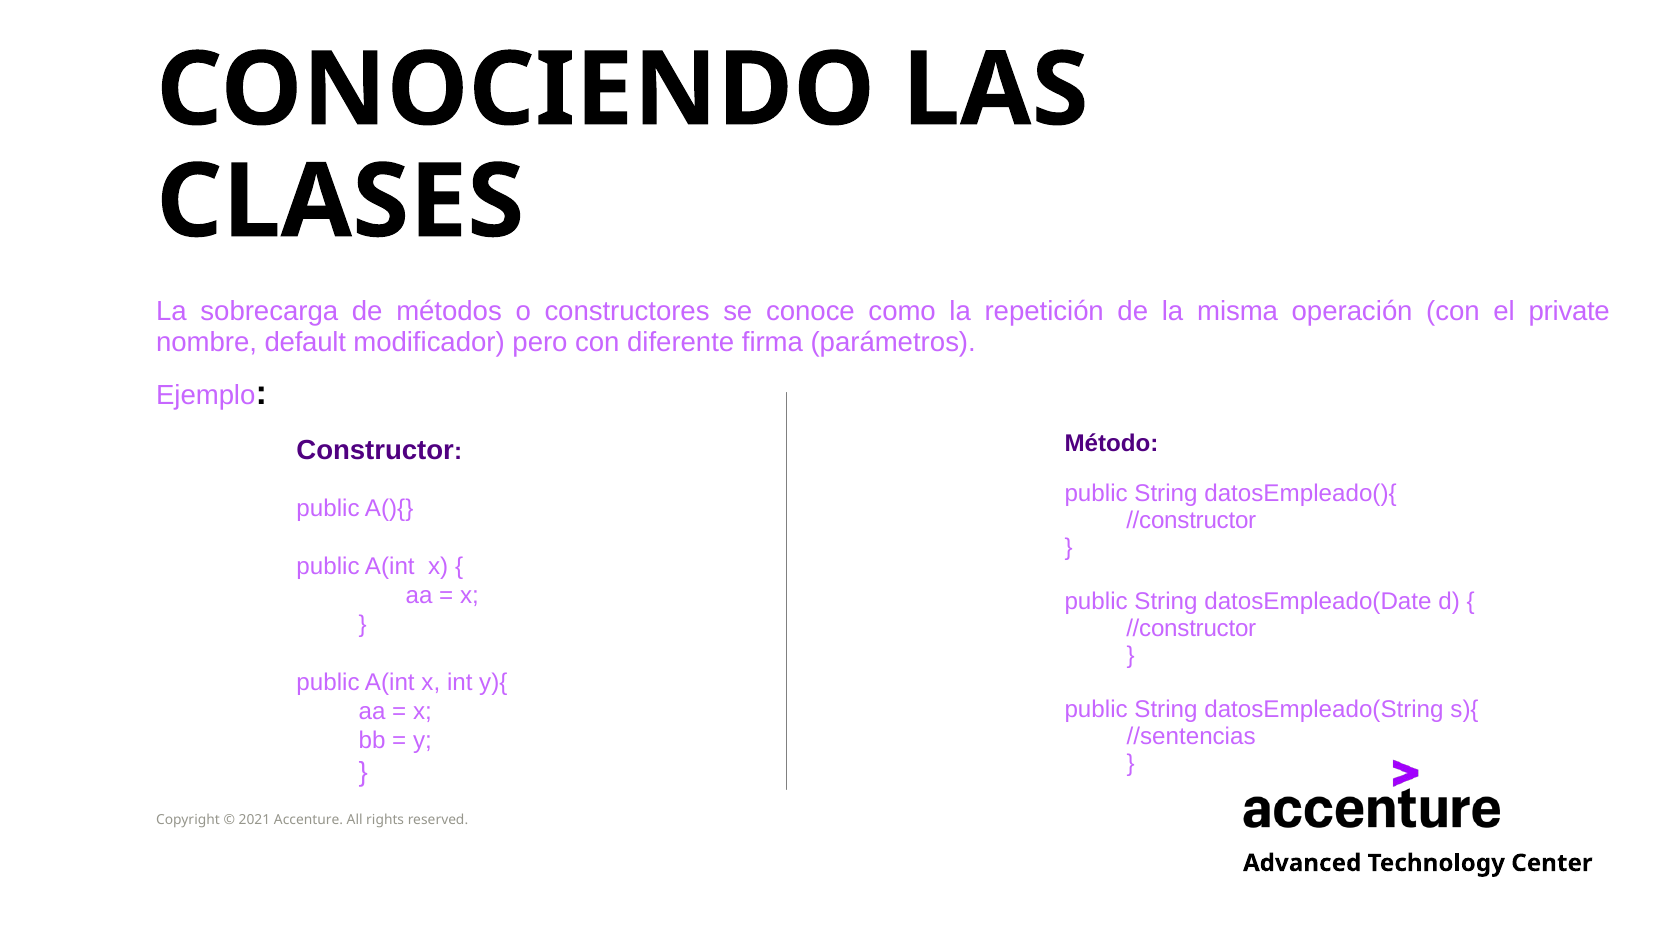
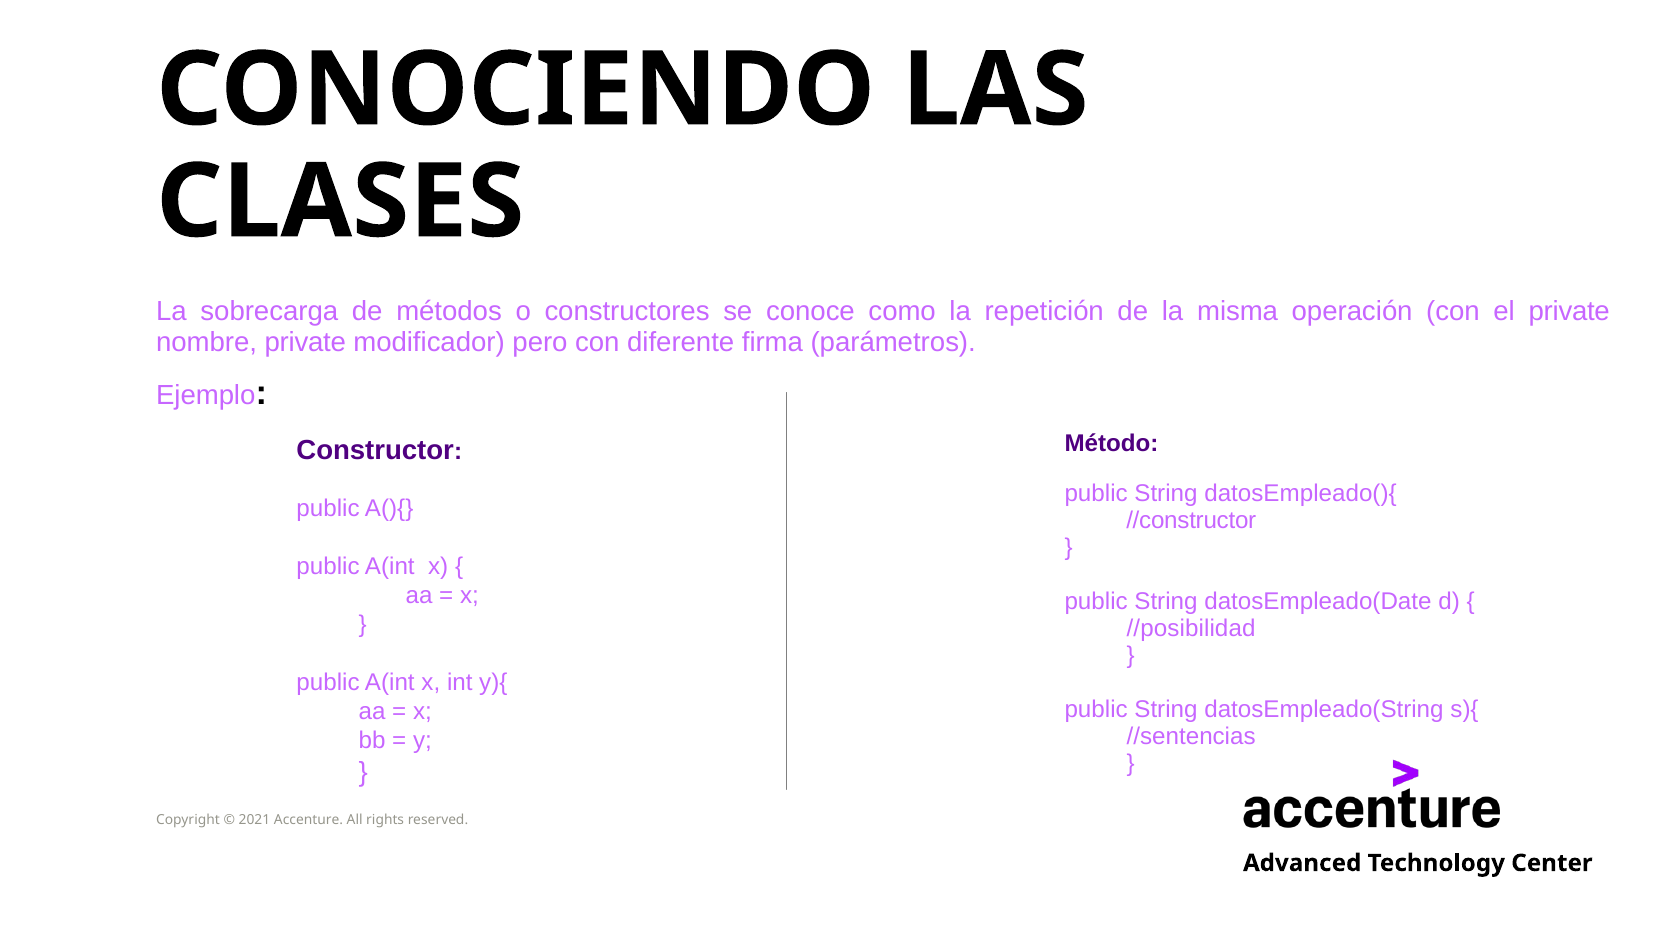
nombre default: default -> private
//constructor at (1191, 629): //constructor -> //posibilidad
